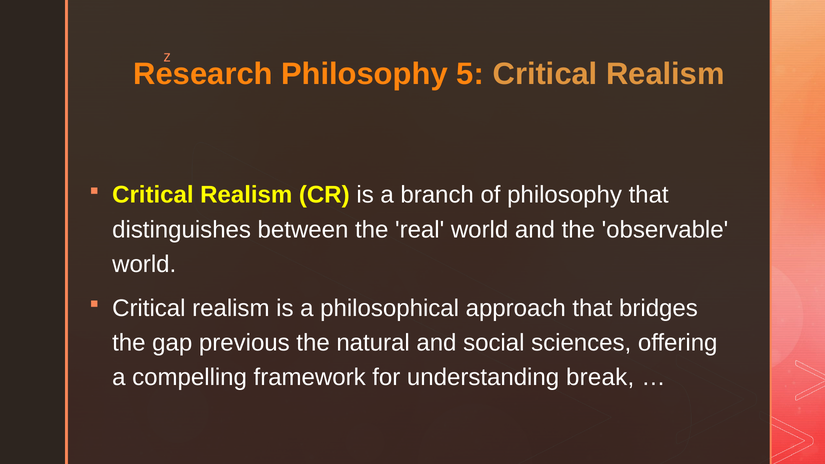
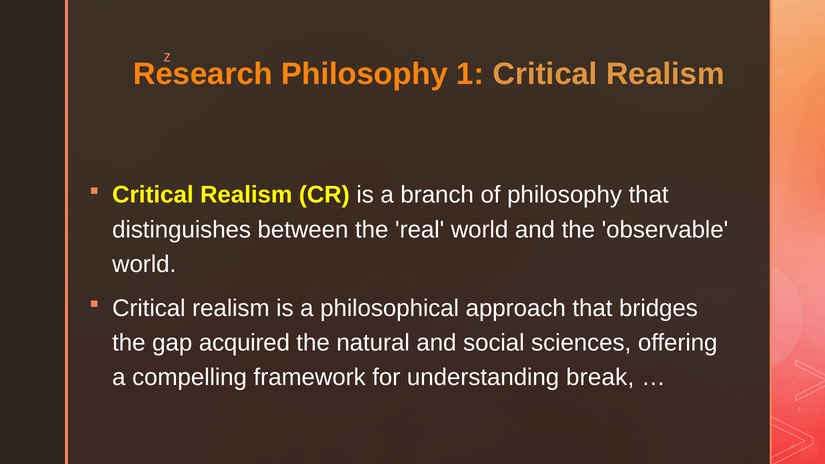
5: 5 -> 1
previous: previous -> acquired
